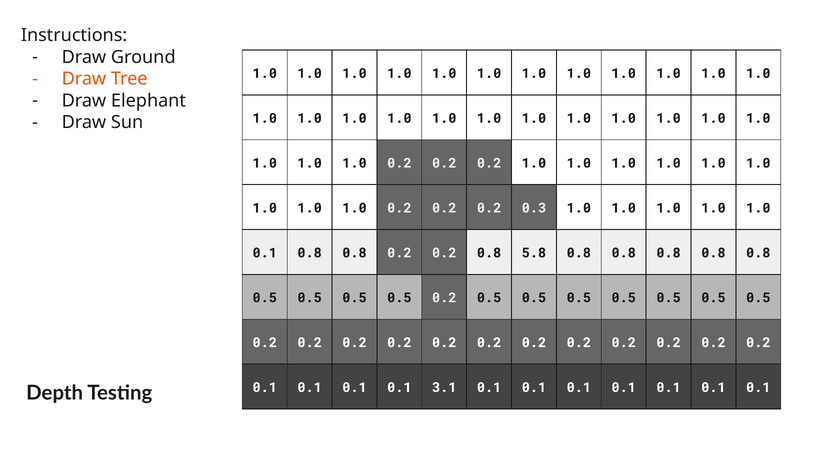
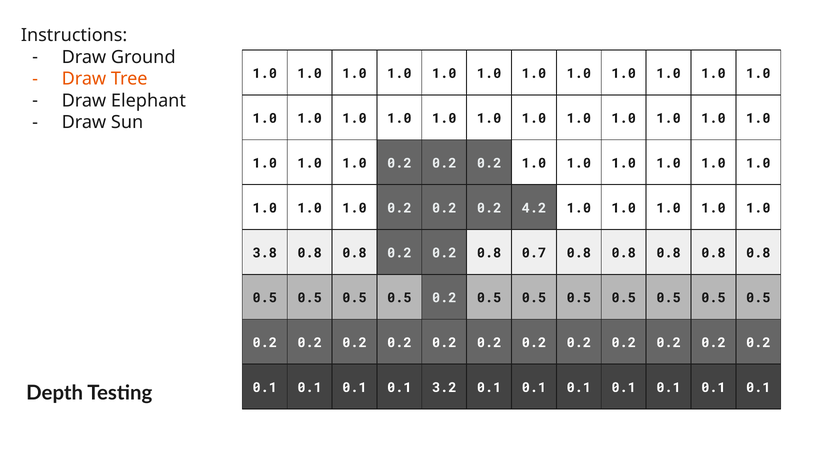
0.3: 0.3 -> 4.2
0.1 at (265, 253): 0.1 -> 3.8
5.8: 5.8 -> 0.7
3.1: 3.1 -> 3.2
